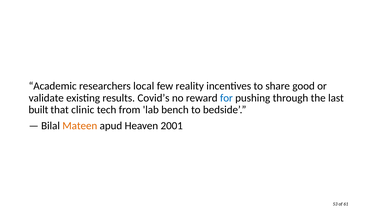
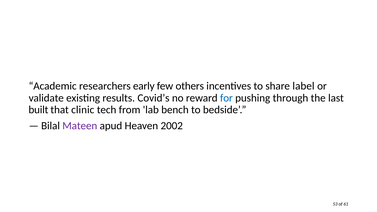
local: local -> early
reality: reality -> others
good: good -> label
Mateen colour: orange -> purple
2001: 2001 -> 2002
